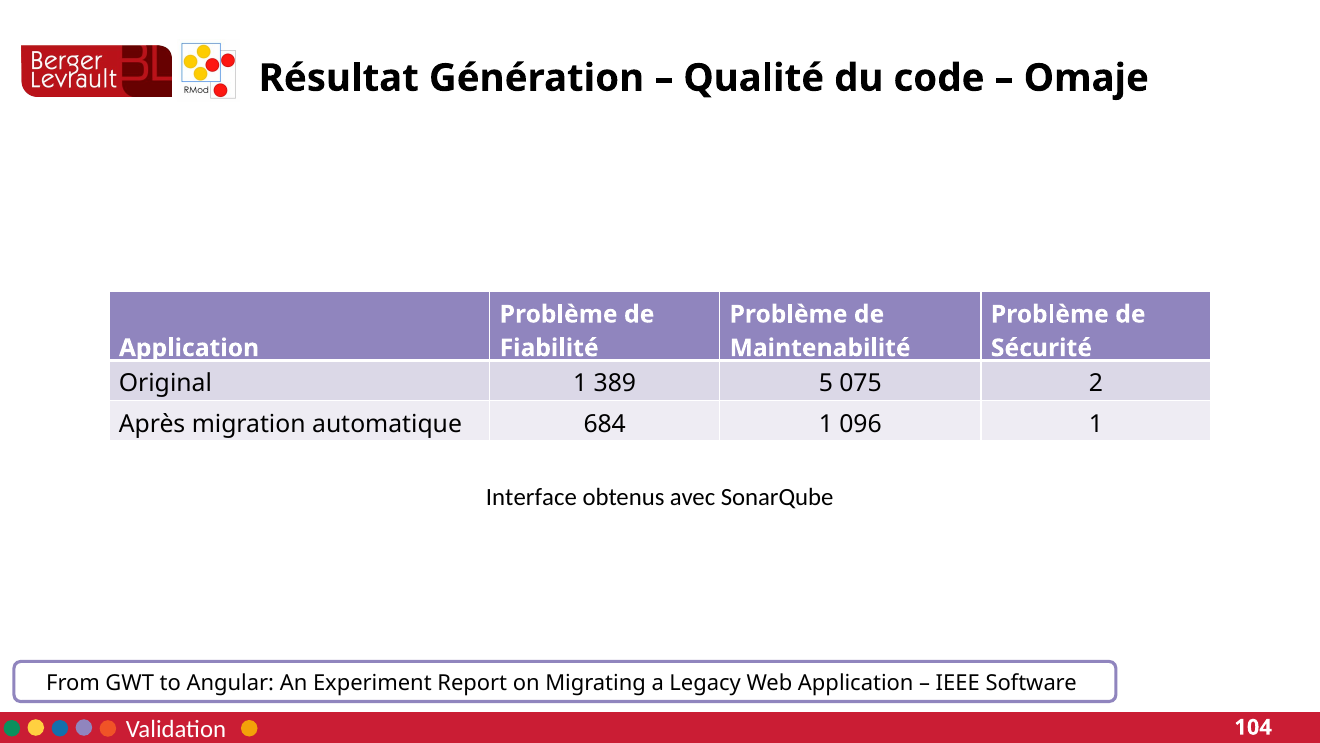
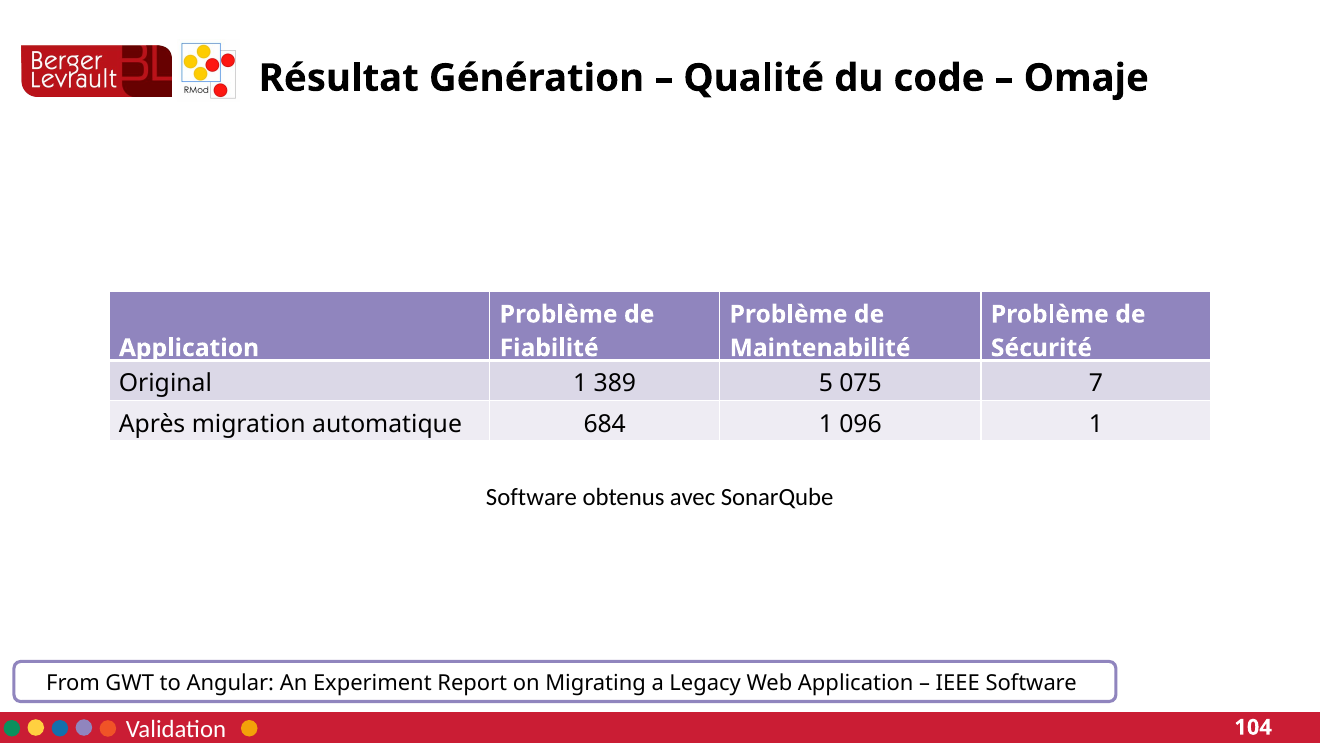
2: 2 -> 7
Interface at (531, 497): Interface -> Software
